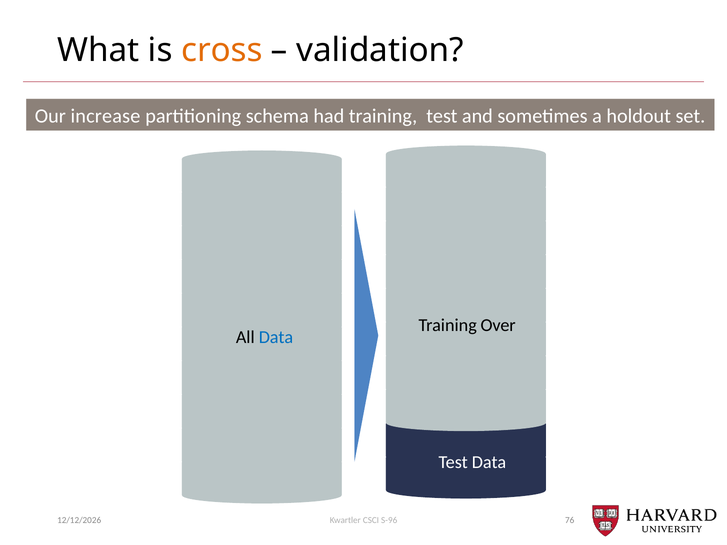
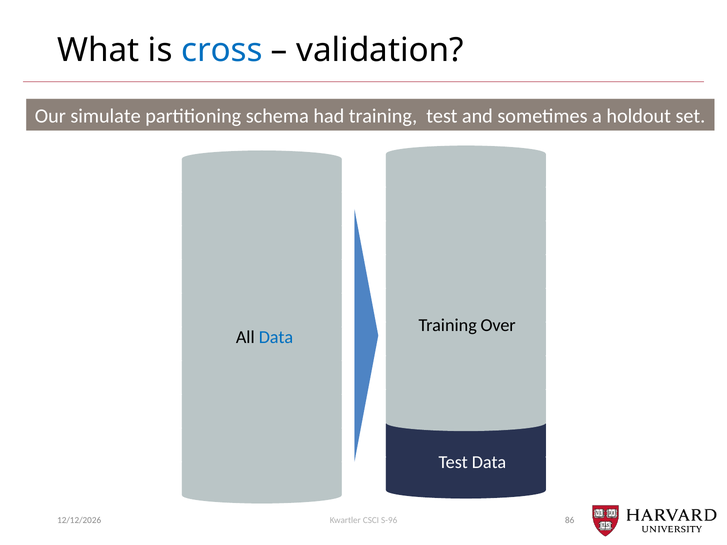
cross colour: orange -> blue
increase: increase -> simulate
76: 76 -> 86
